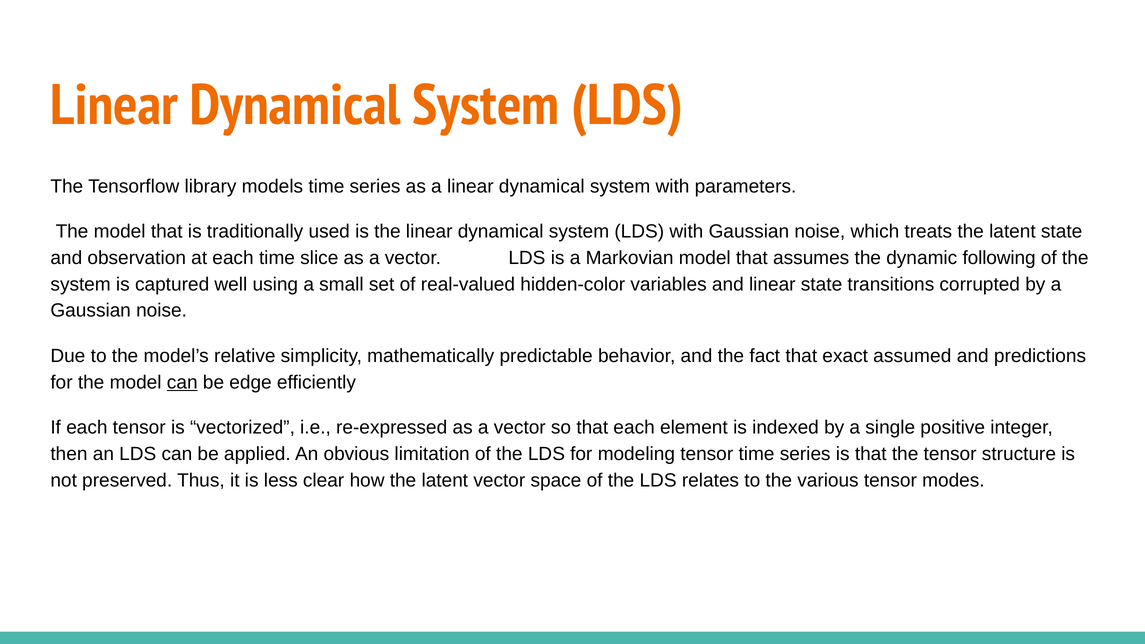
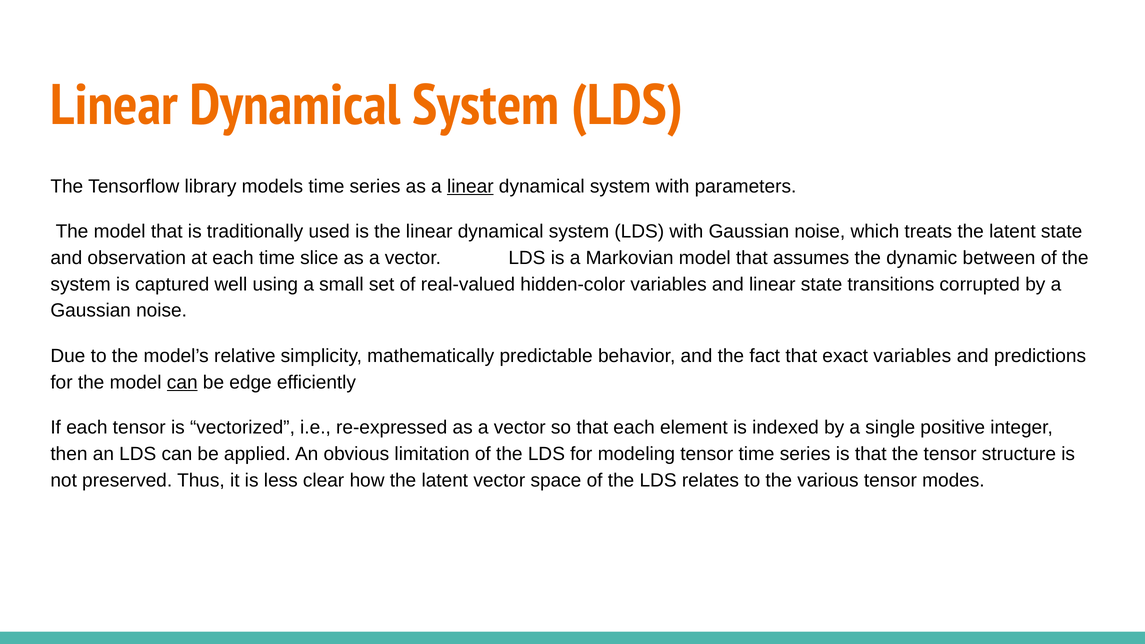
linear at (470, 186) underline: none -> present
following: following -> between
exact assumed: assumed -> variables
